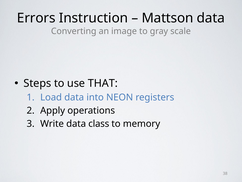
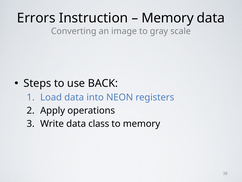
Mattson at (168, 18): Mattson -> Memory
THAT: THAT -> BACK
